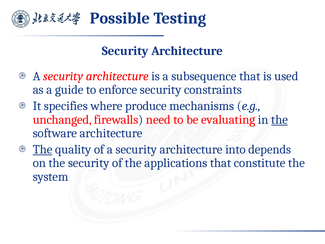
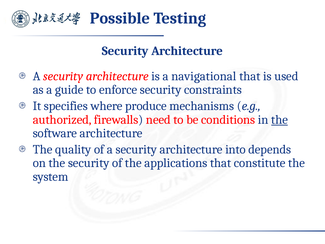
subsequence: subsequence -> navigational
unchanged: unchanged -> authorized
evaluating: evaluating -> conditions
The at (43, 149) underline: present -> none
